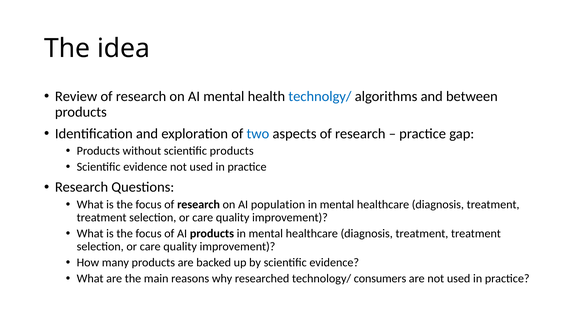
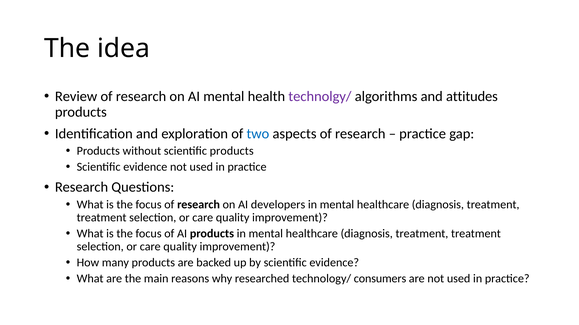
technolgy/ colour: blue -> purple
between: between -> attitudes
population: population -> developers
